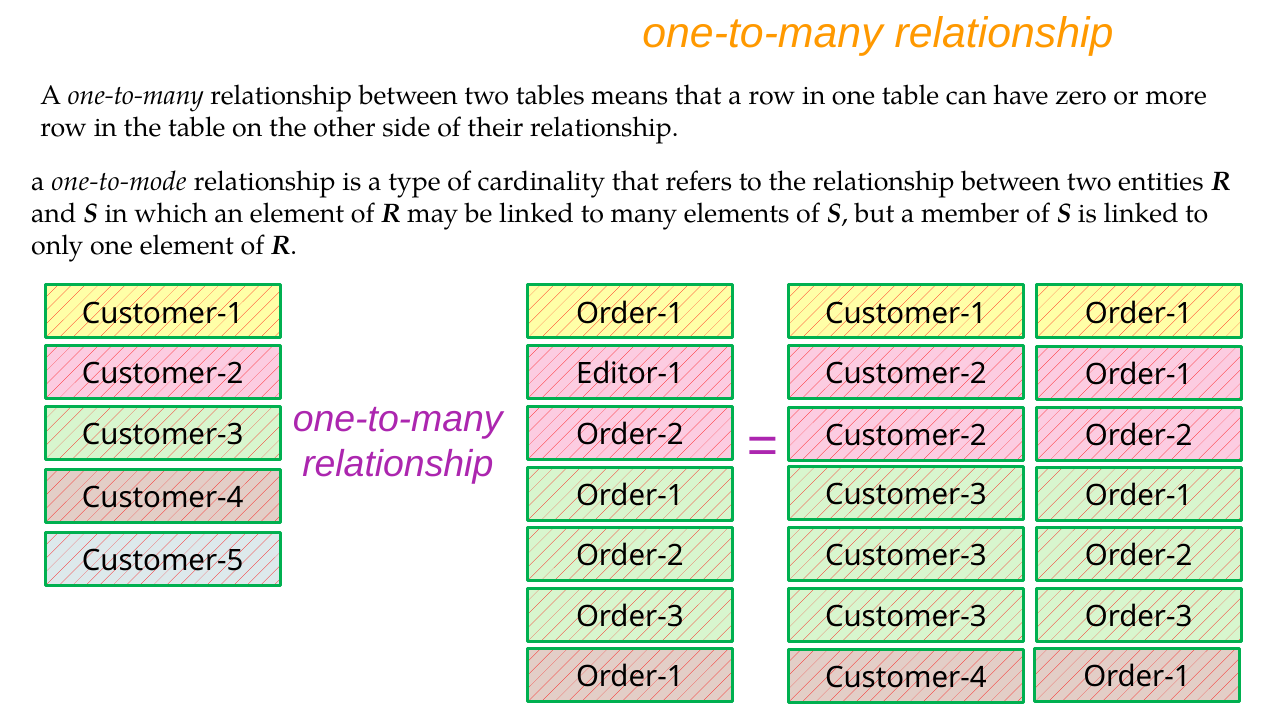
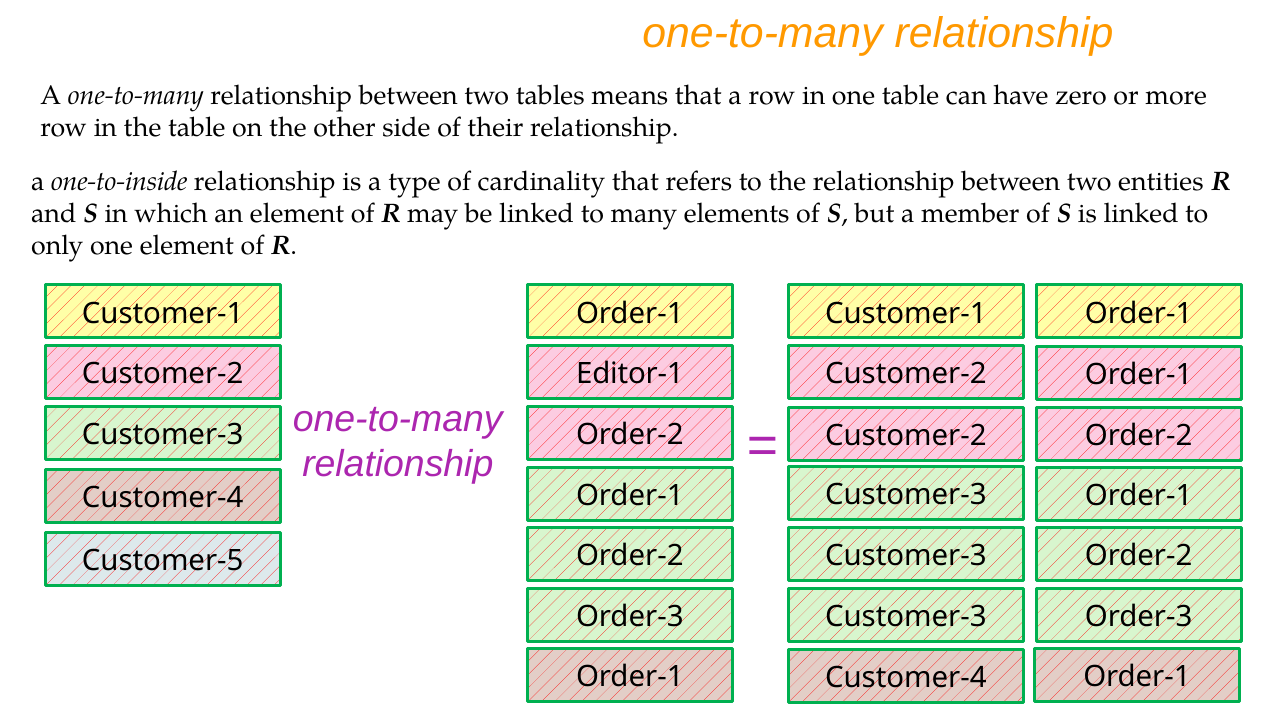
one-to-mode: one-to-mode -> one-to-inside
